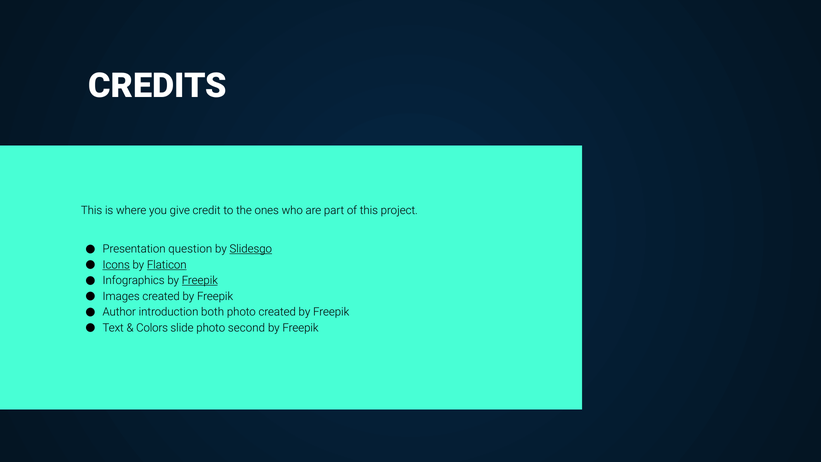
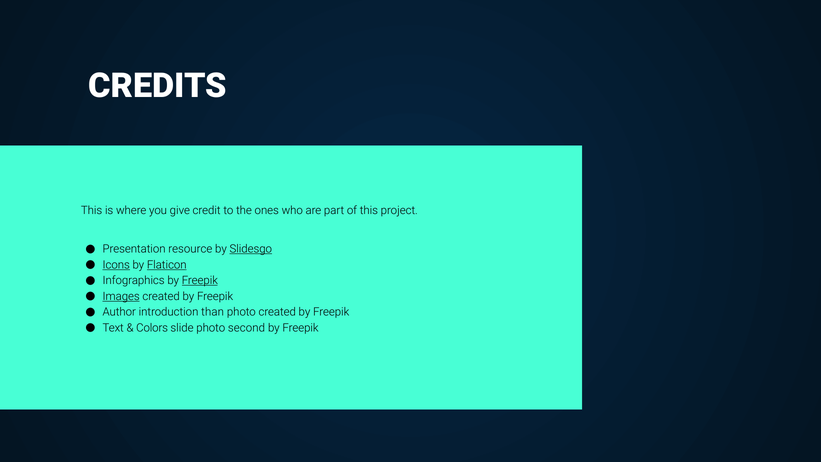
question: question -> resource
Images underline: none -> present
both: both -> than
